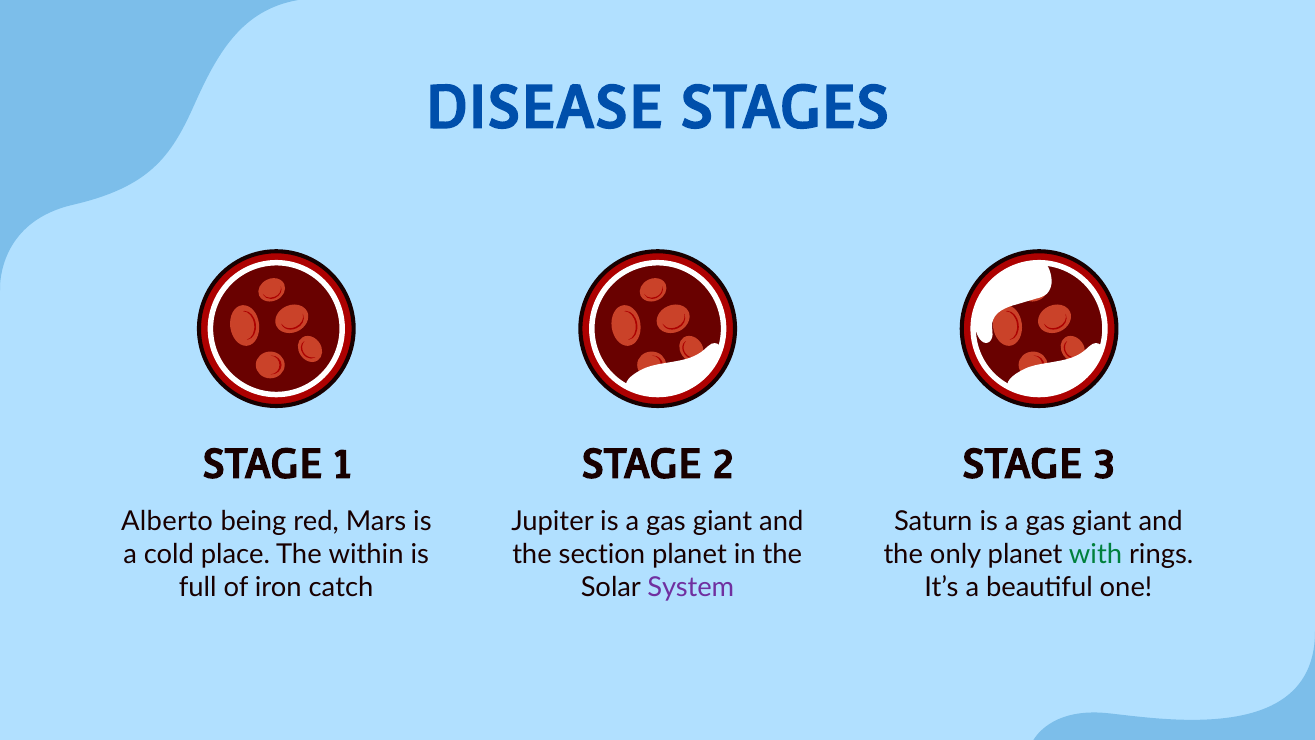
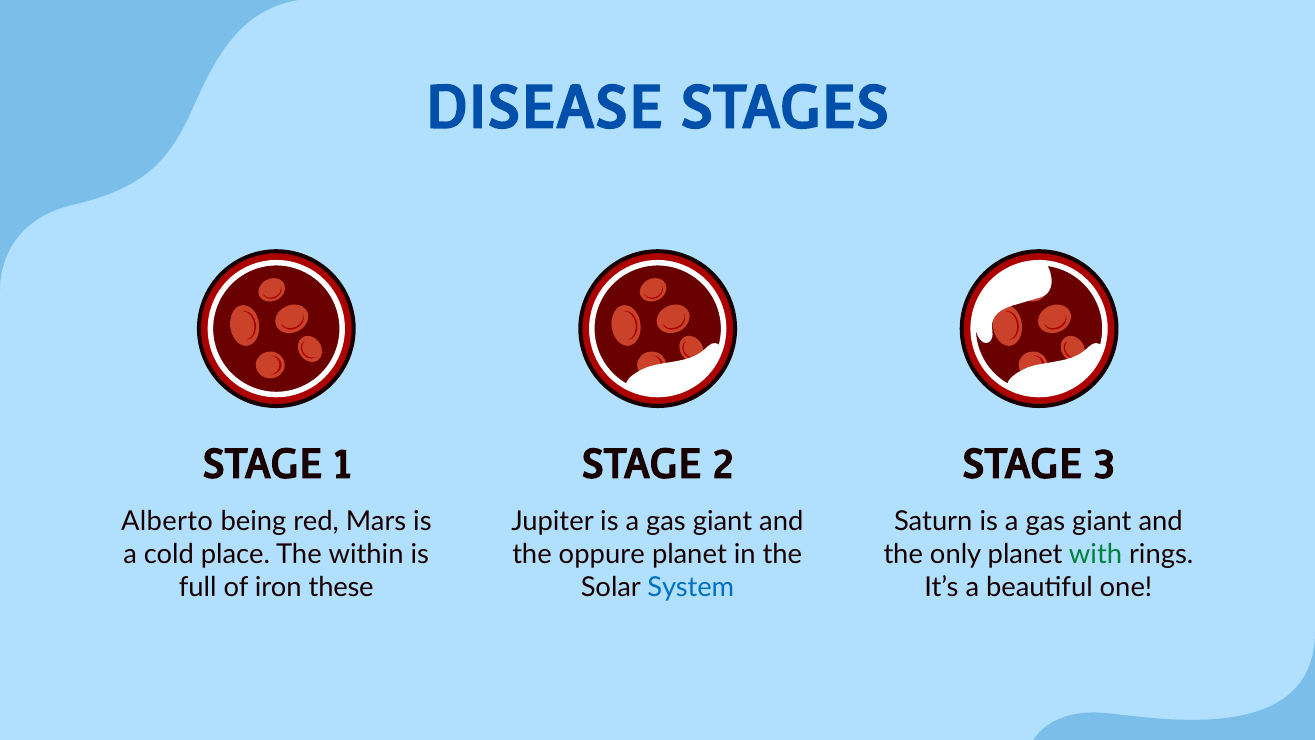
section: section -> oppure
catch: catch -> these
System colour: purple -> blue
